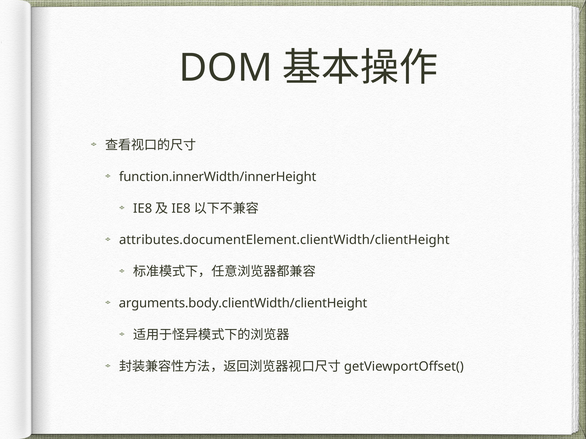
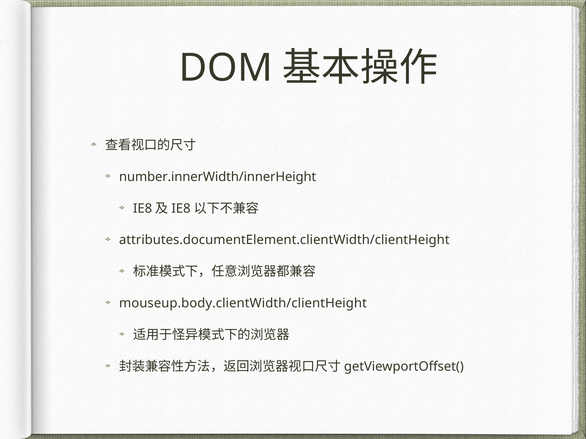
function.innerWidth/innerHeight: function.innerWidth/innerHeight -> number.innerWidth/innerHeight
arguments.body.clientWidth/clientHeight: arguments.body.clientWidth/clientHeight -> mouseup.body.clientWidth/clientHeight
